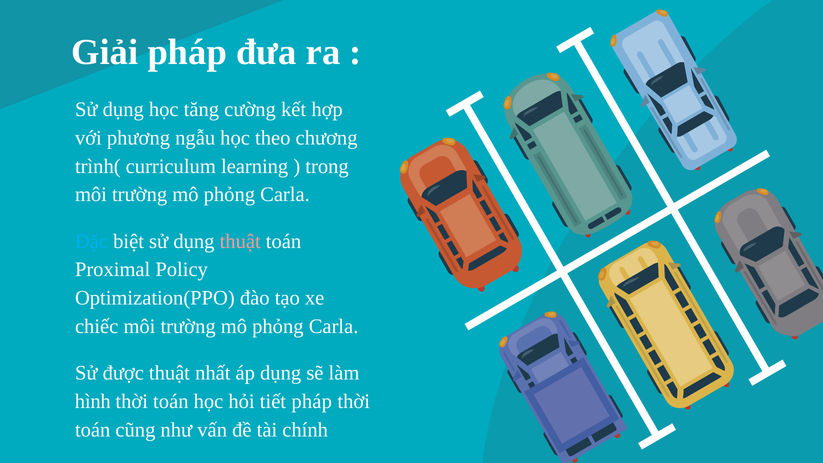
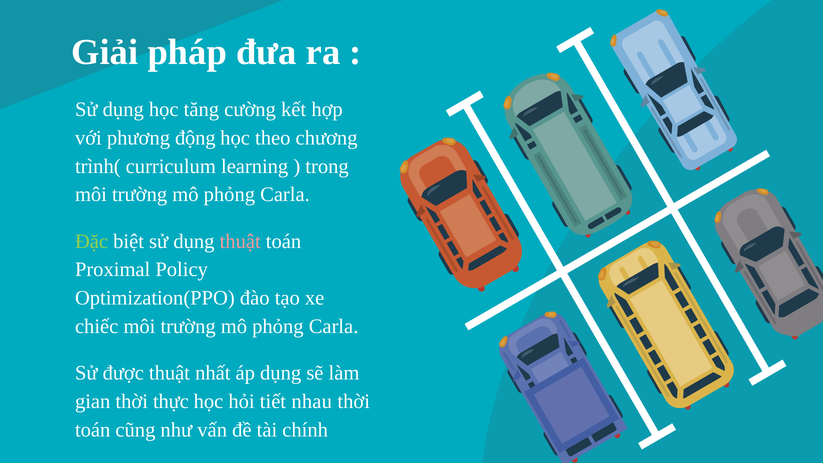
ngẫu: ngẫu -> động
Đặc colour: light blue -> light green
hình: hình -> gian
toán at (171, 401): toán -> thực
tiết pháp: pháp -> nhau
